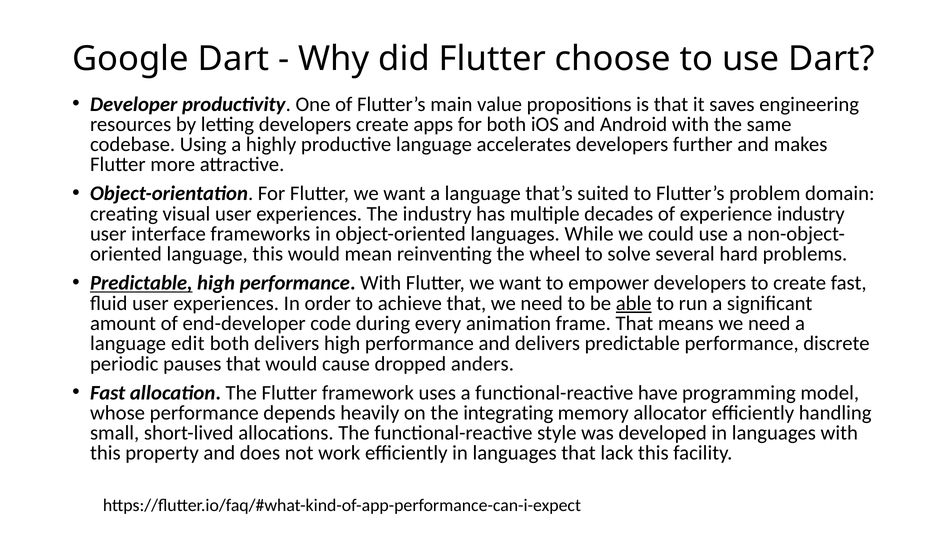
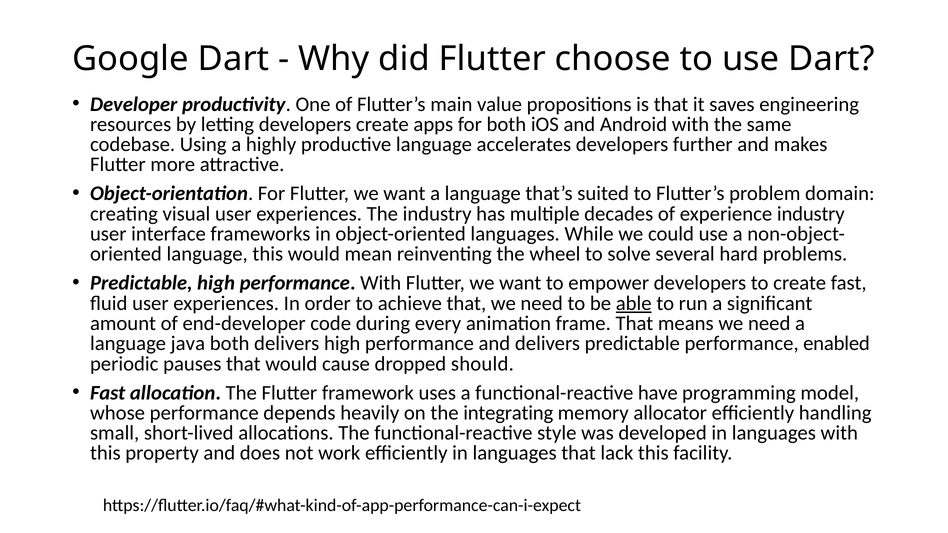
Predictable at (141, 283) underline: present -> none
edit: edit -> java
discrete: discrete -> enabled
anders: anders -> should
